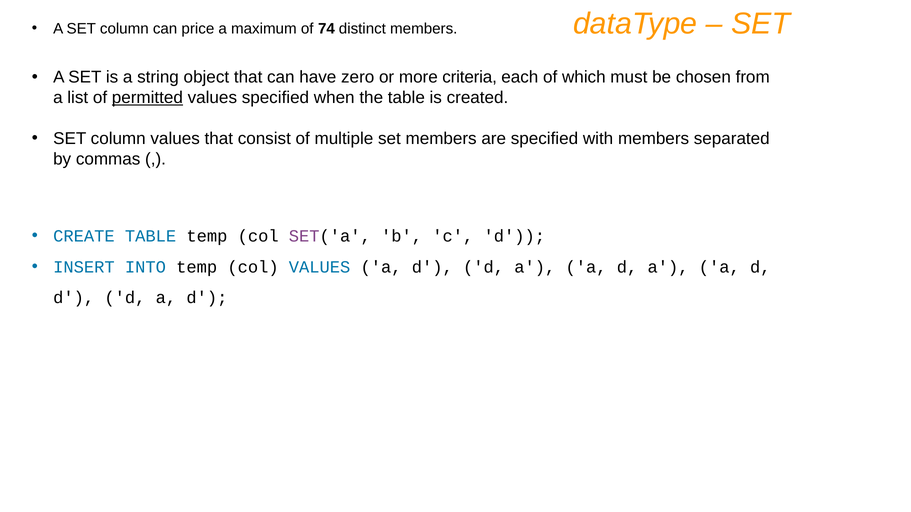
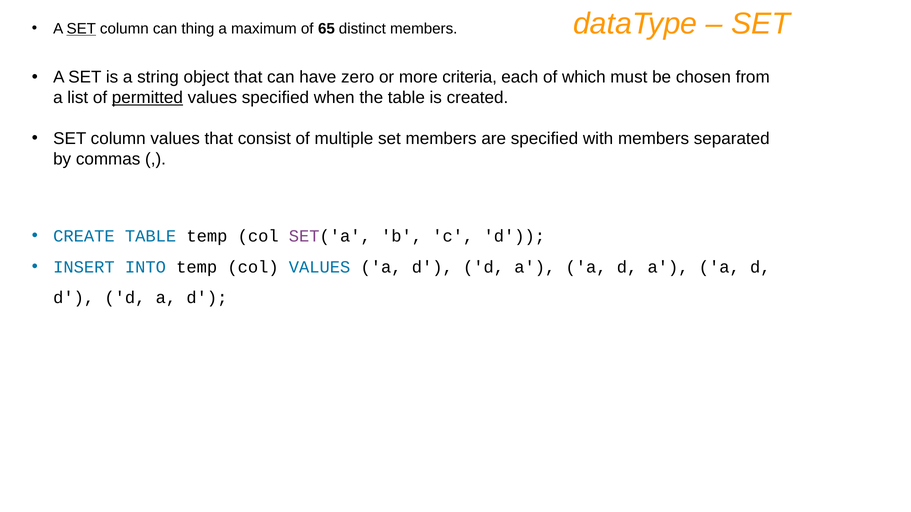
SET at (81, 29) underline: none -> present
price: price -> thing
74: 74 -> 65
